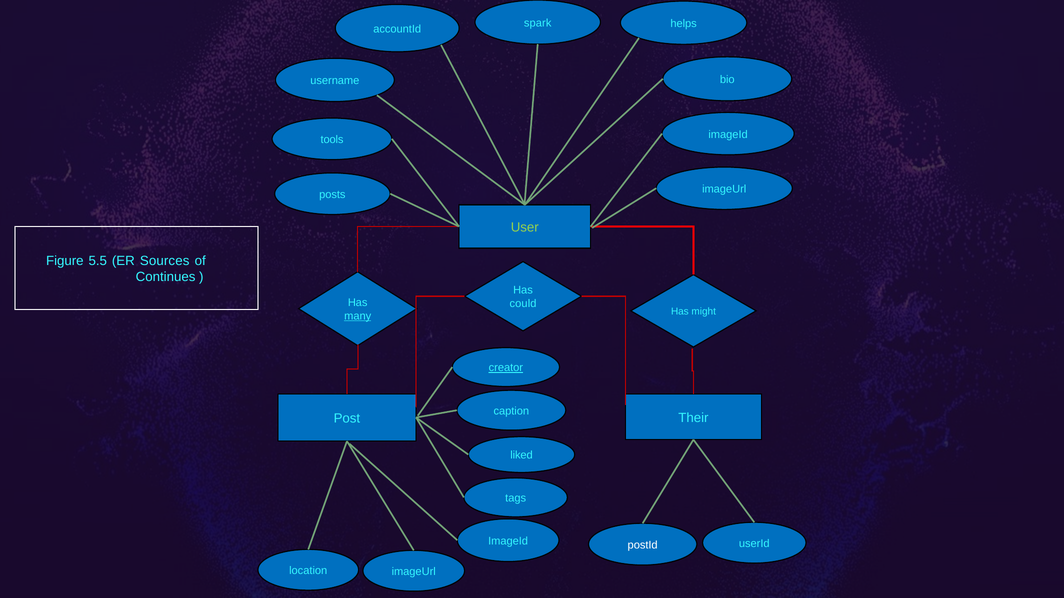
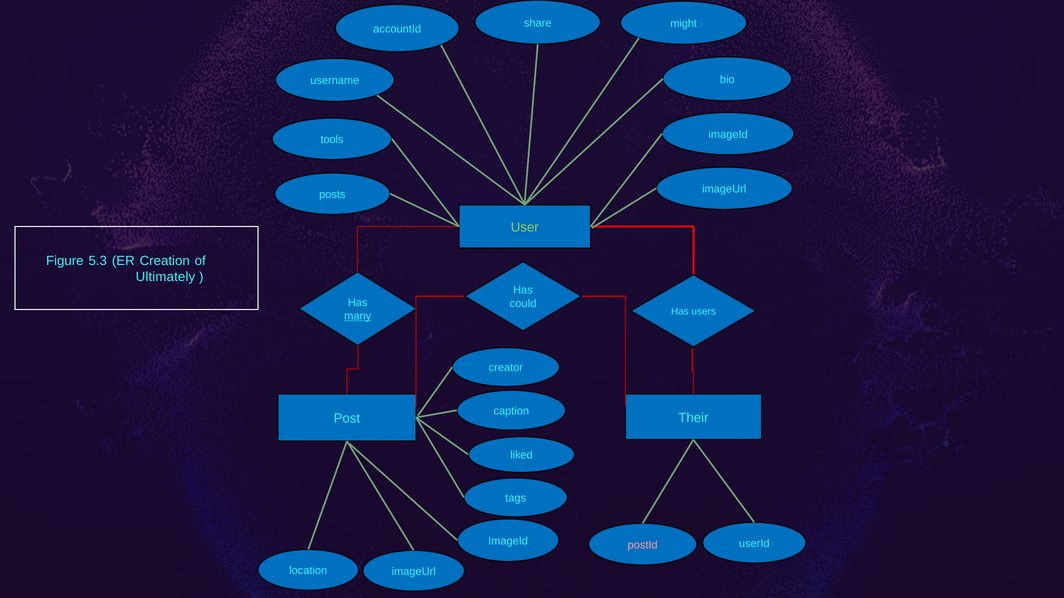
spark: spark -> share
helps: helps -> might
5.5: 5.5 -> 5.3
Sources: Sources -> Creation
Continues: Continues -> Ultimately
might: might -> users
creator underline: present -> none
postId colour: white -> pink
